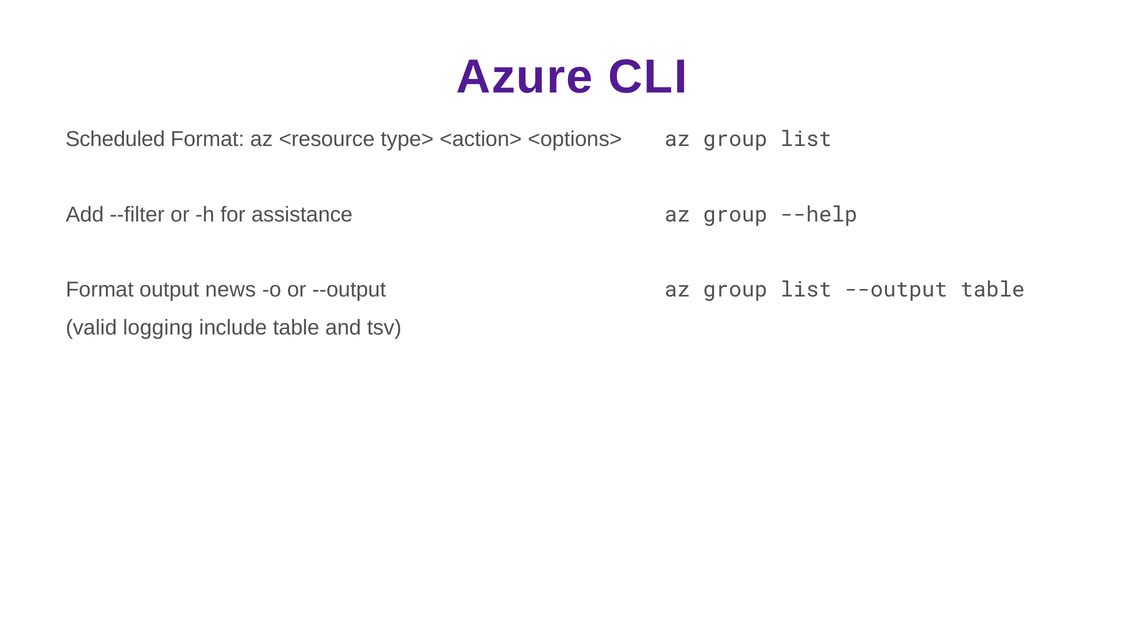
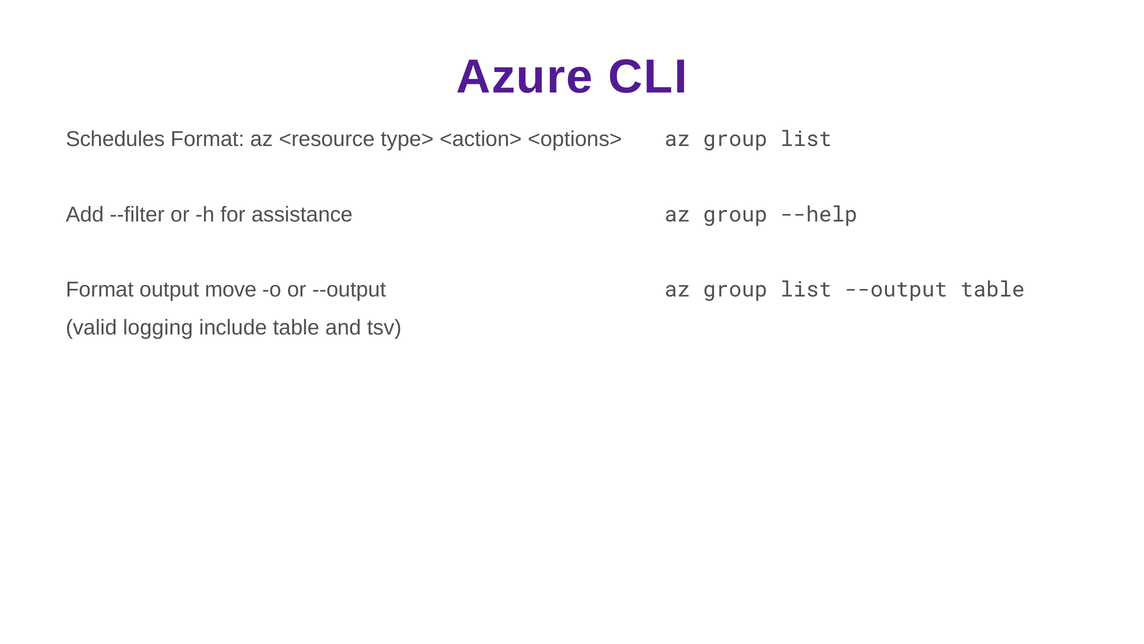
Scheduled: Scheduled -> Schedules
news: news -> move
